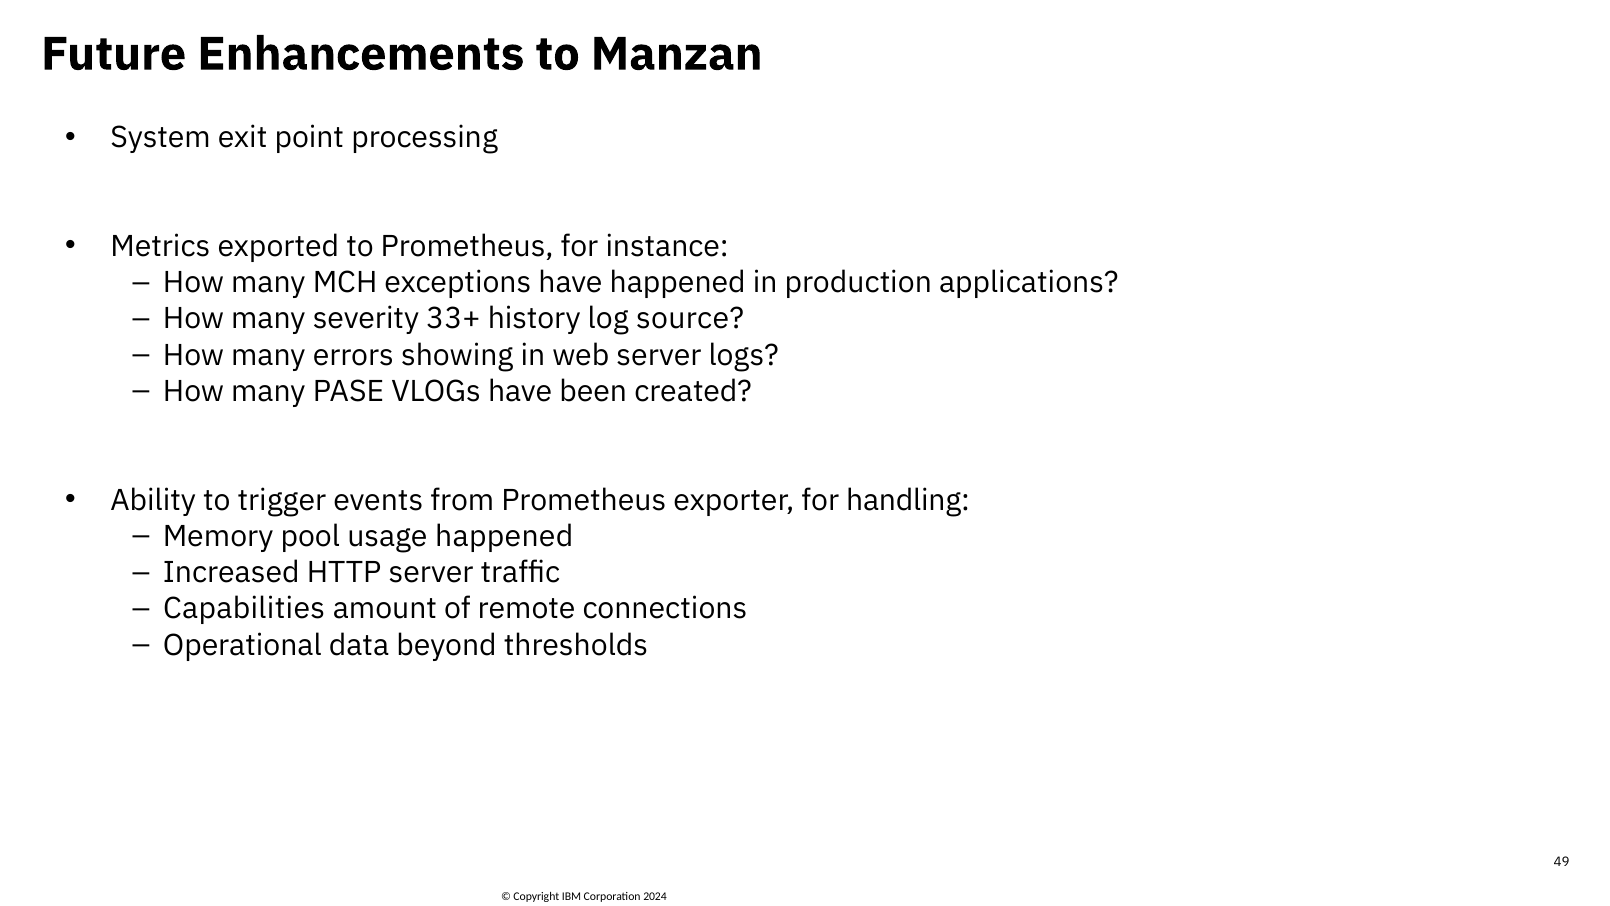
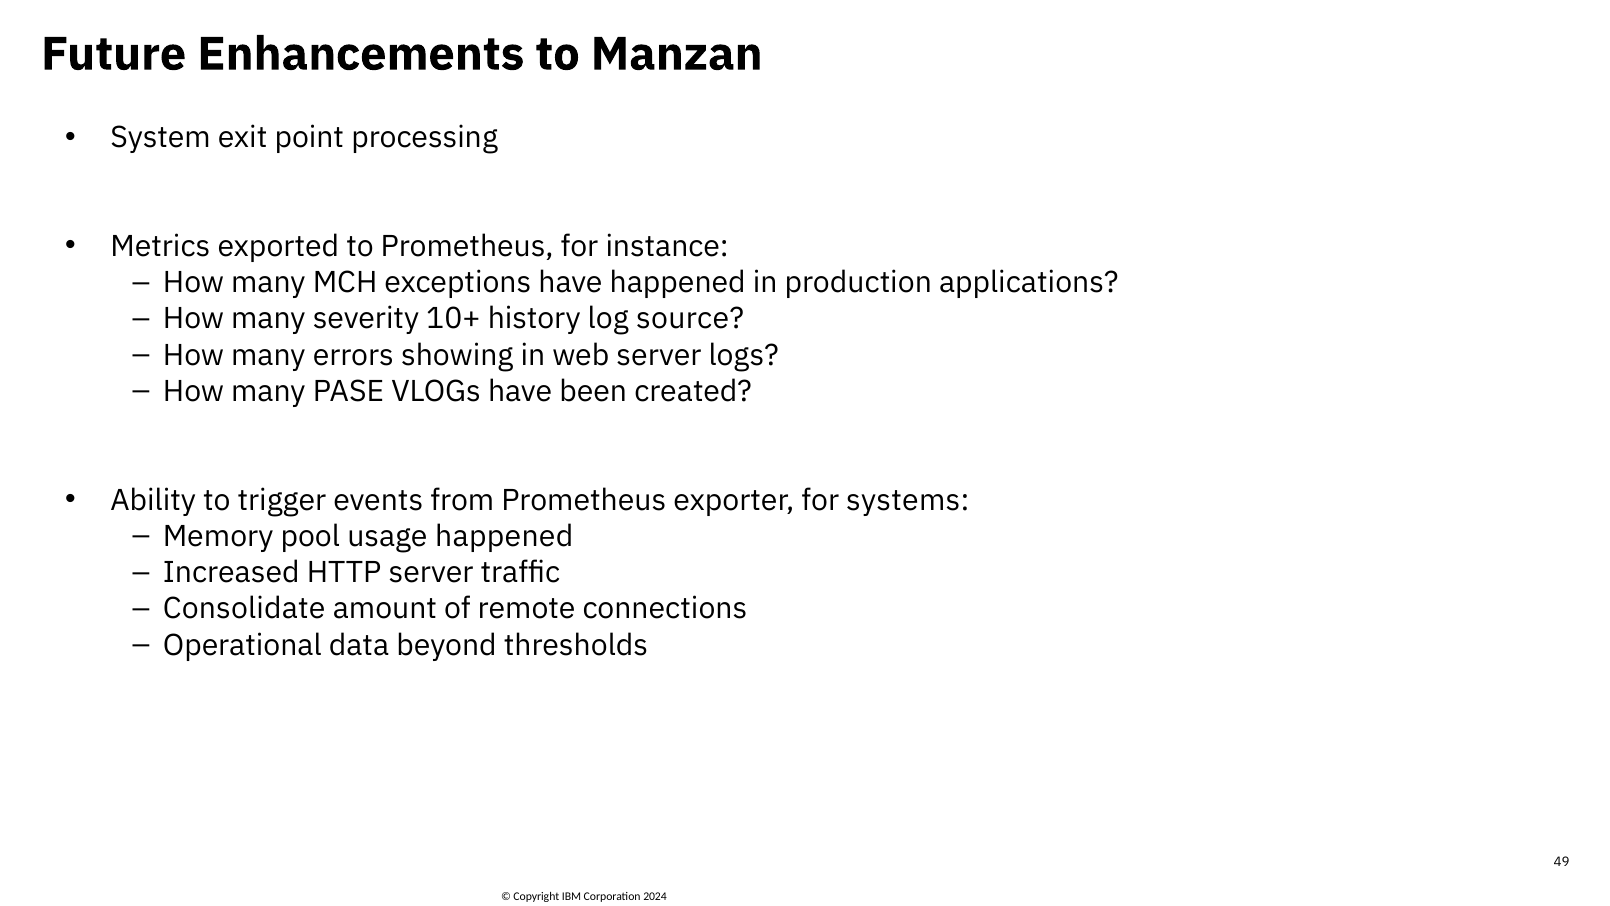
33+: 33+ -> 10+
handling: handling -> systems
Capabilities: Capabilities -> Consolidate
